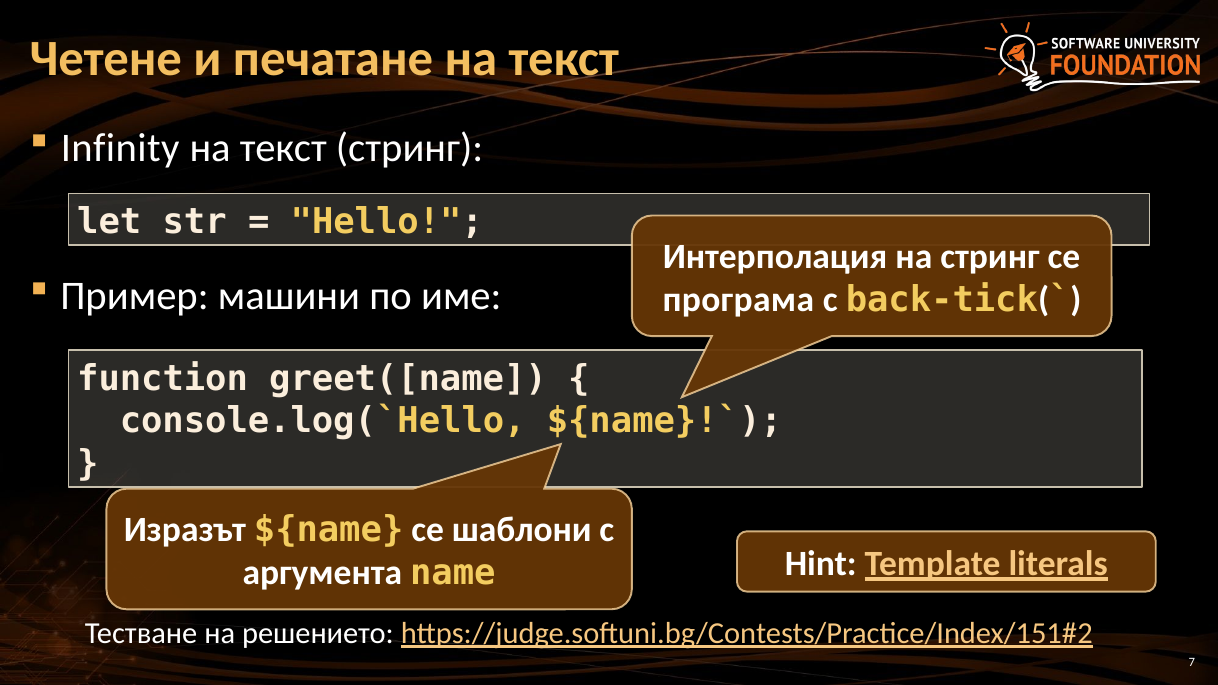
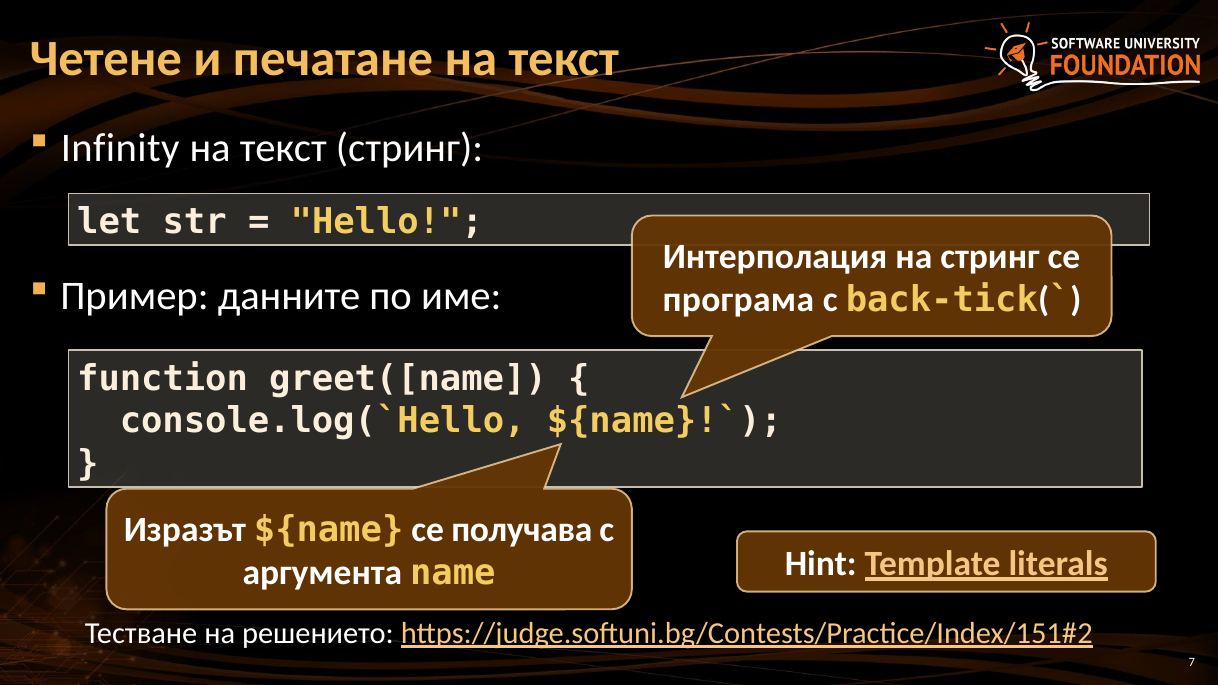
машини: машини -> данните
шаблони: шаблони -> получава
